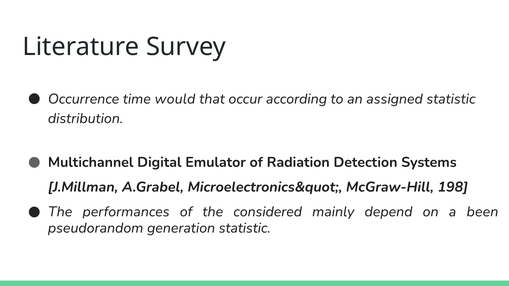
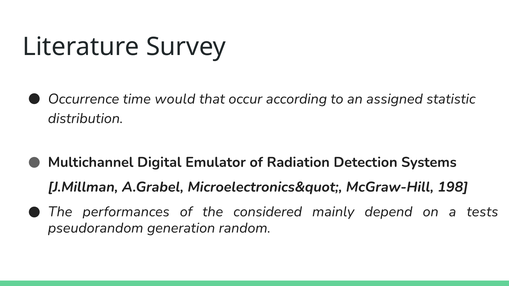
been: been -> tests
generation statistic: statistic -> random
